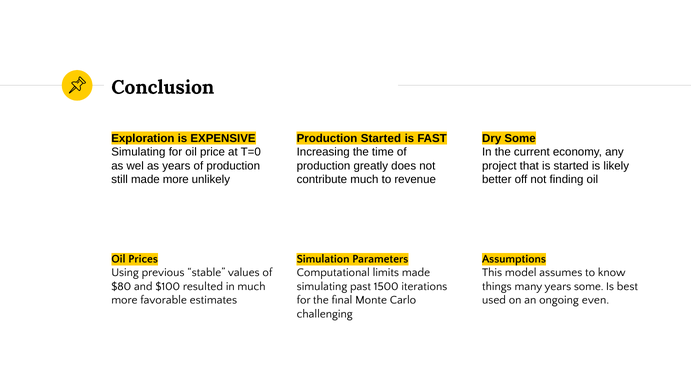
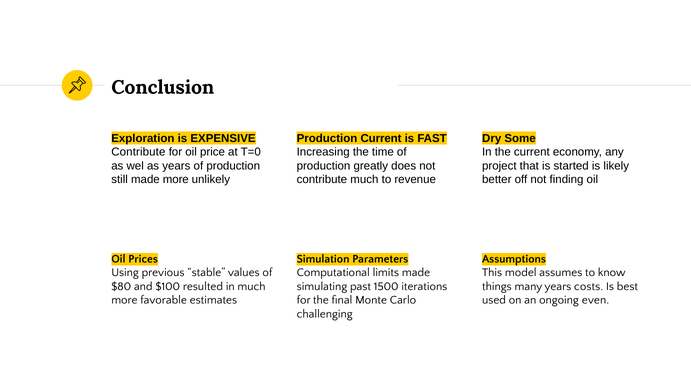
Production Started: Started -> Current
Simulating at (138, 152): Simulating -> Contribute
years some: some -> costs
